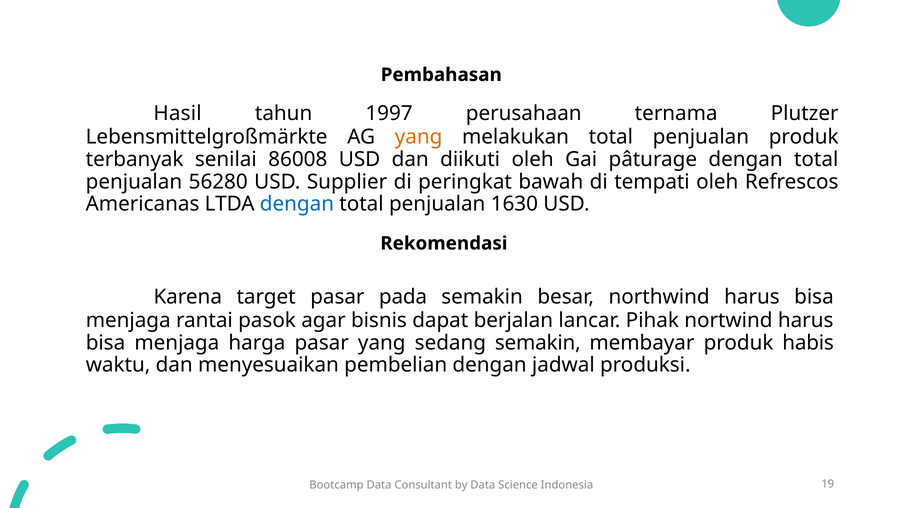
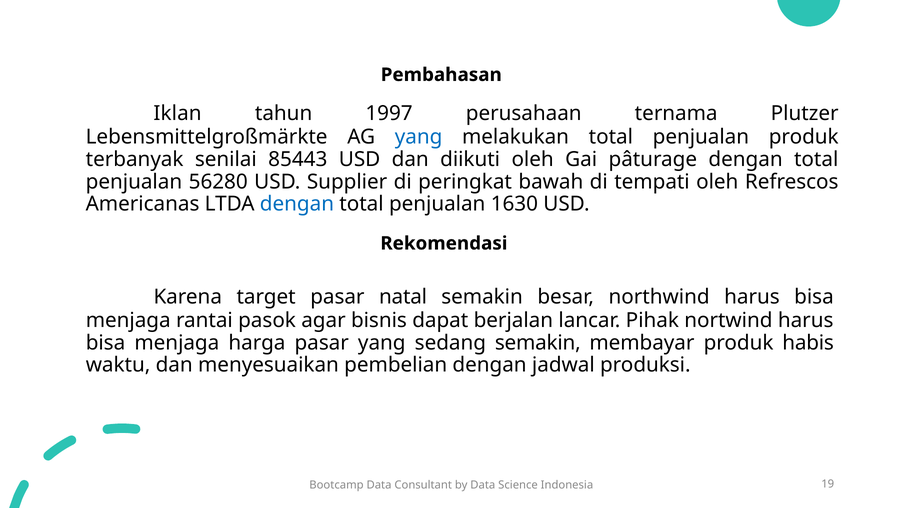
Hasil: Hasil -> Iklan
yang at (419, 137) colour: orange -> blue
86008: 86008 -> 85443
pada: pada -> natal
